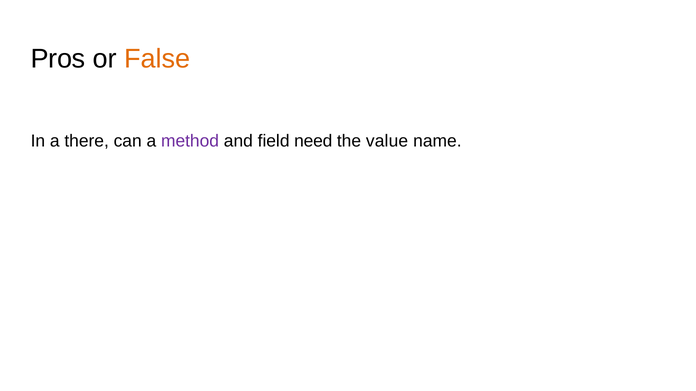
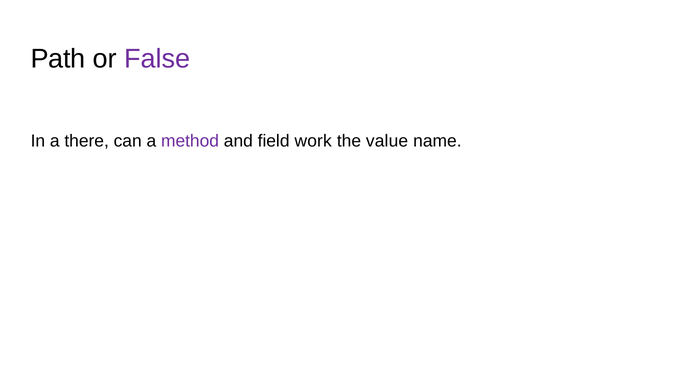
Pros: Pros -> Path
False colour: orange -> purple
need: need -> work
